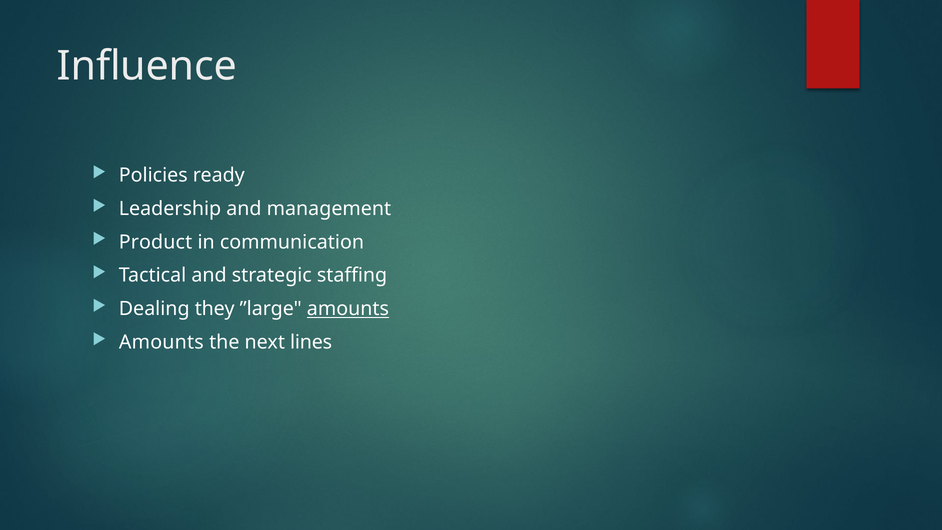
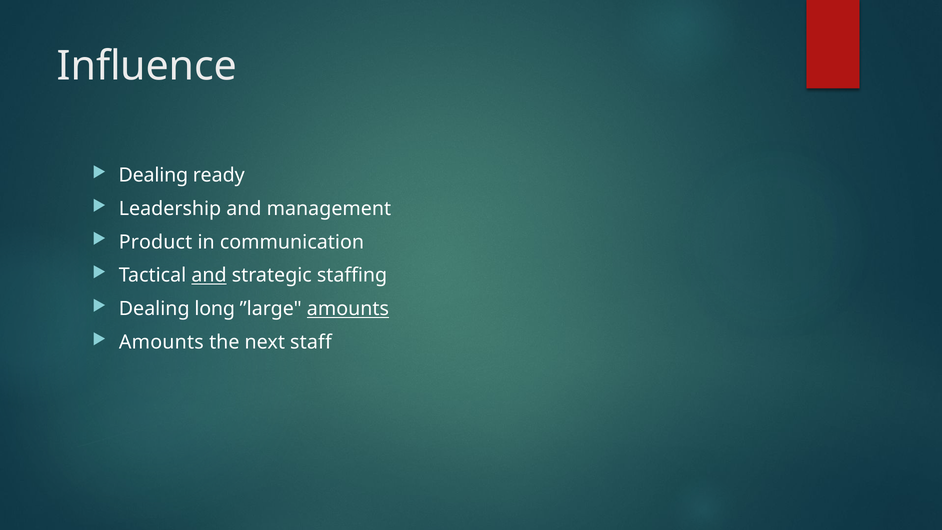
Policies at (153, 175): Policies -> Dealing
and at (209, 275) underline: none -> present
they: they -> long
lines: lines -> staff
